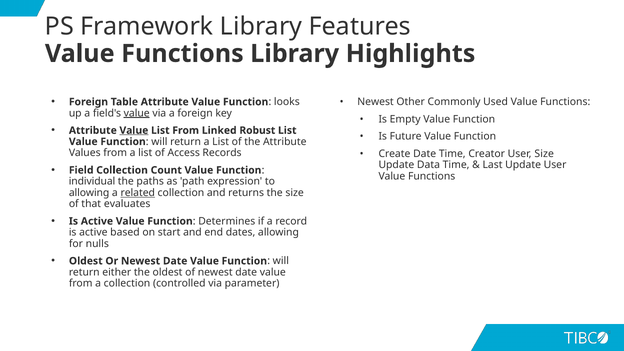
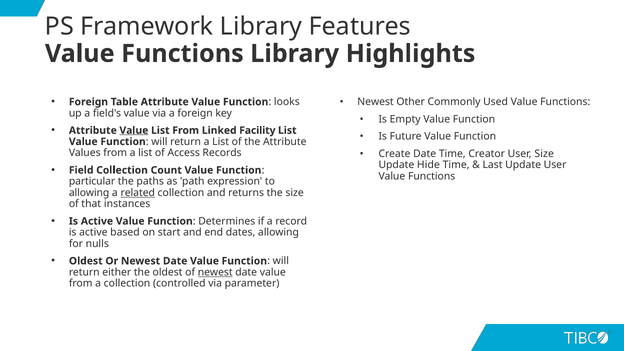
value at (137, 113) underline: present -> none
Robust: Robust -> Facility
Data: Data -> Hide
individual: individual -> particular
evaluates: evaluates -> instances
newest at (215, 272) underline: none -> present
